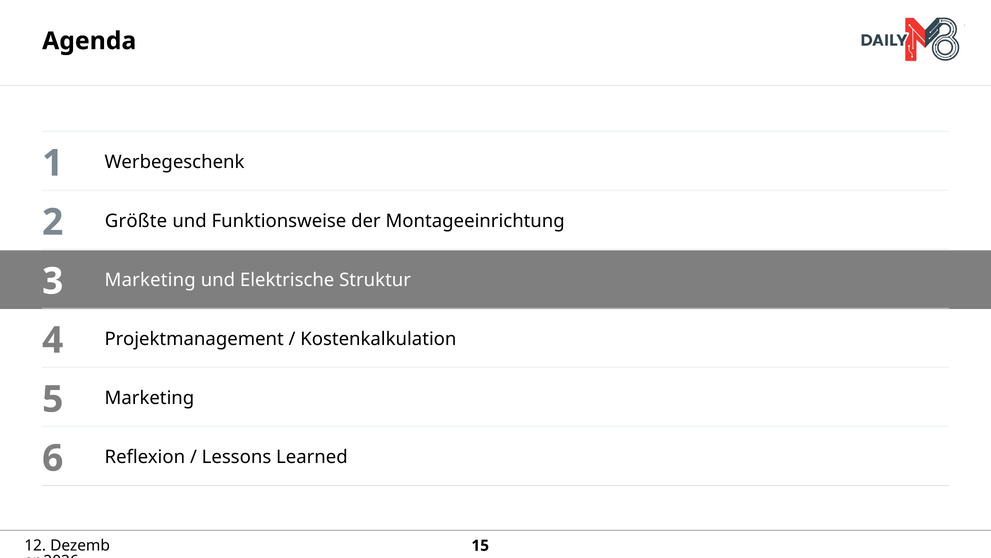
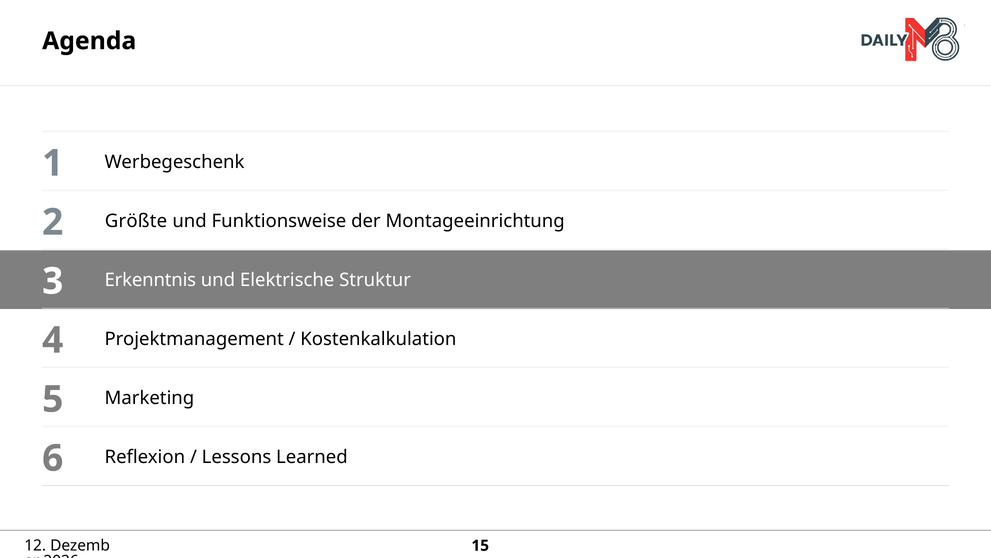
Marketing at (150, 280): Marketing -> Erkenntnis
